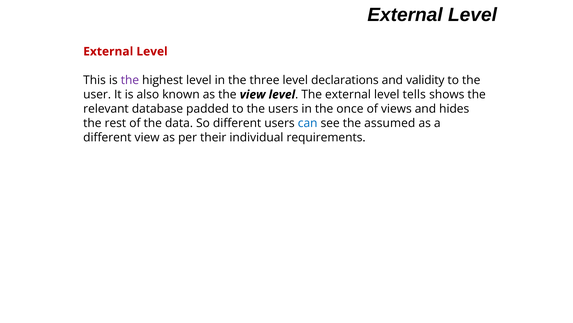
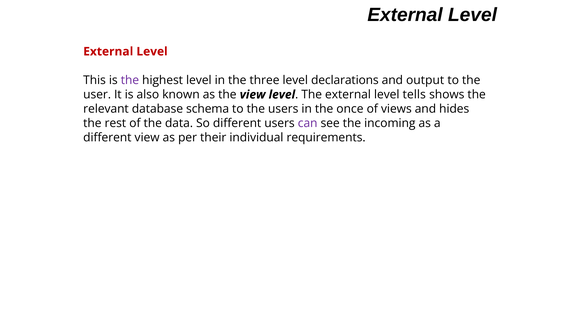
validity: validity -> output
padded: padded -> schema
can colour: blue -> purple
assumed: assumed -> incoming
